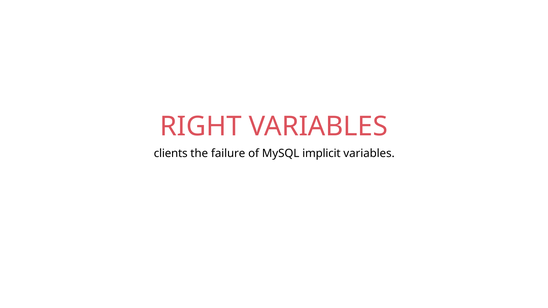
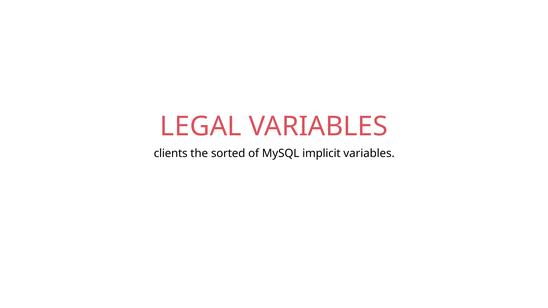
RIGHT: RIGHT -> LEGAL
failure: failure -> sorted
